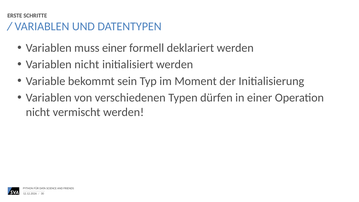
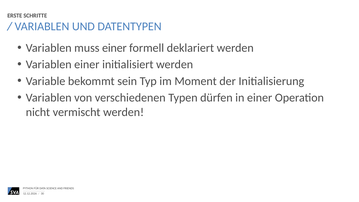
Variablen nicht: nicht -> einer
